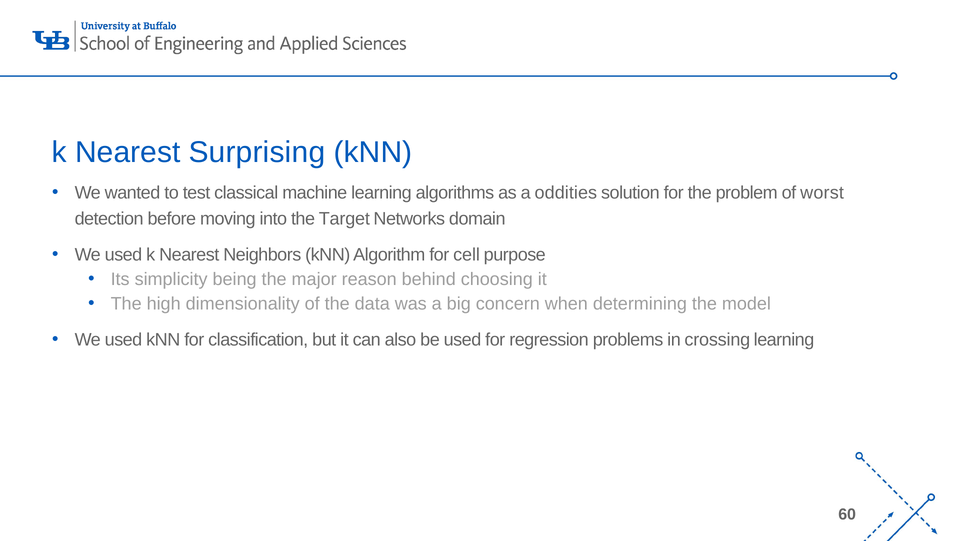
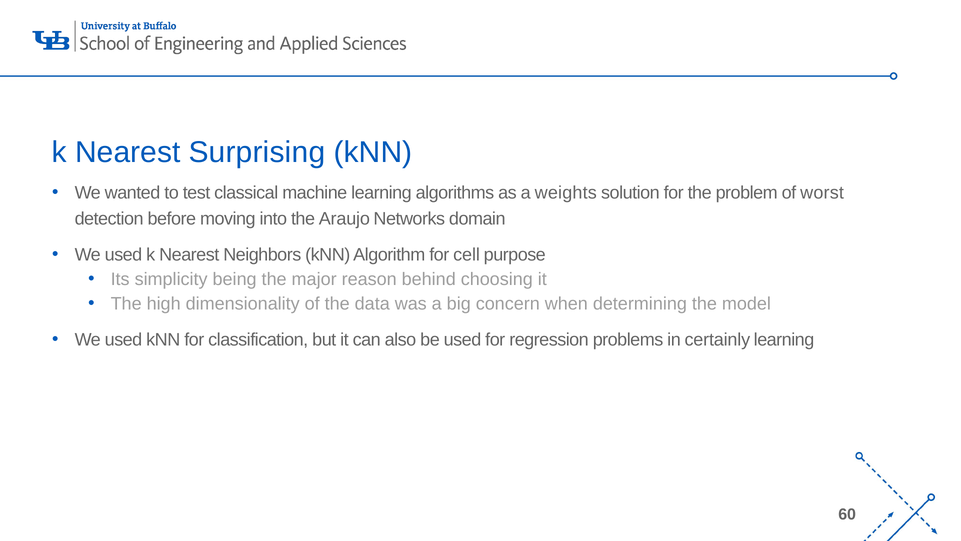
oddities: oddities -> weights
Target: Target -> Araujo
crossing: crossing -> certainly
